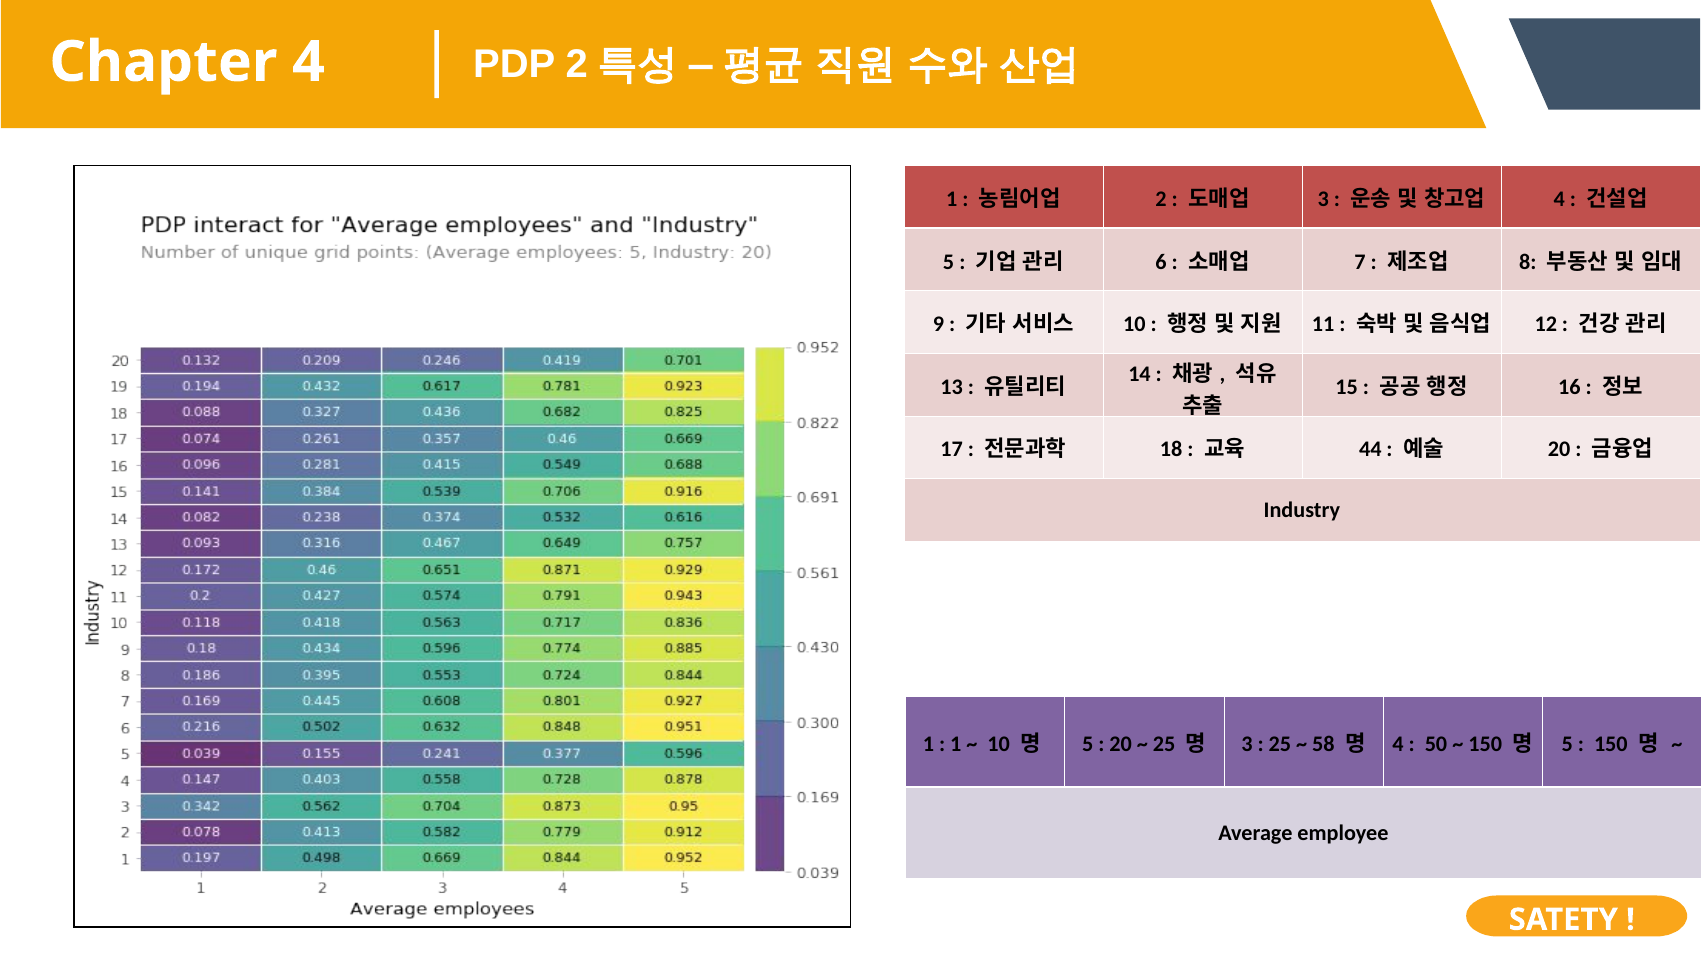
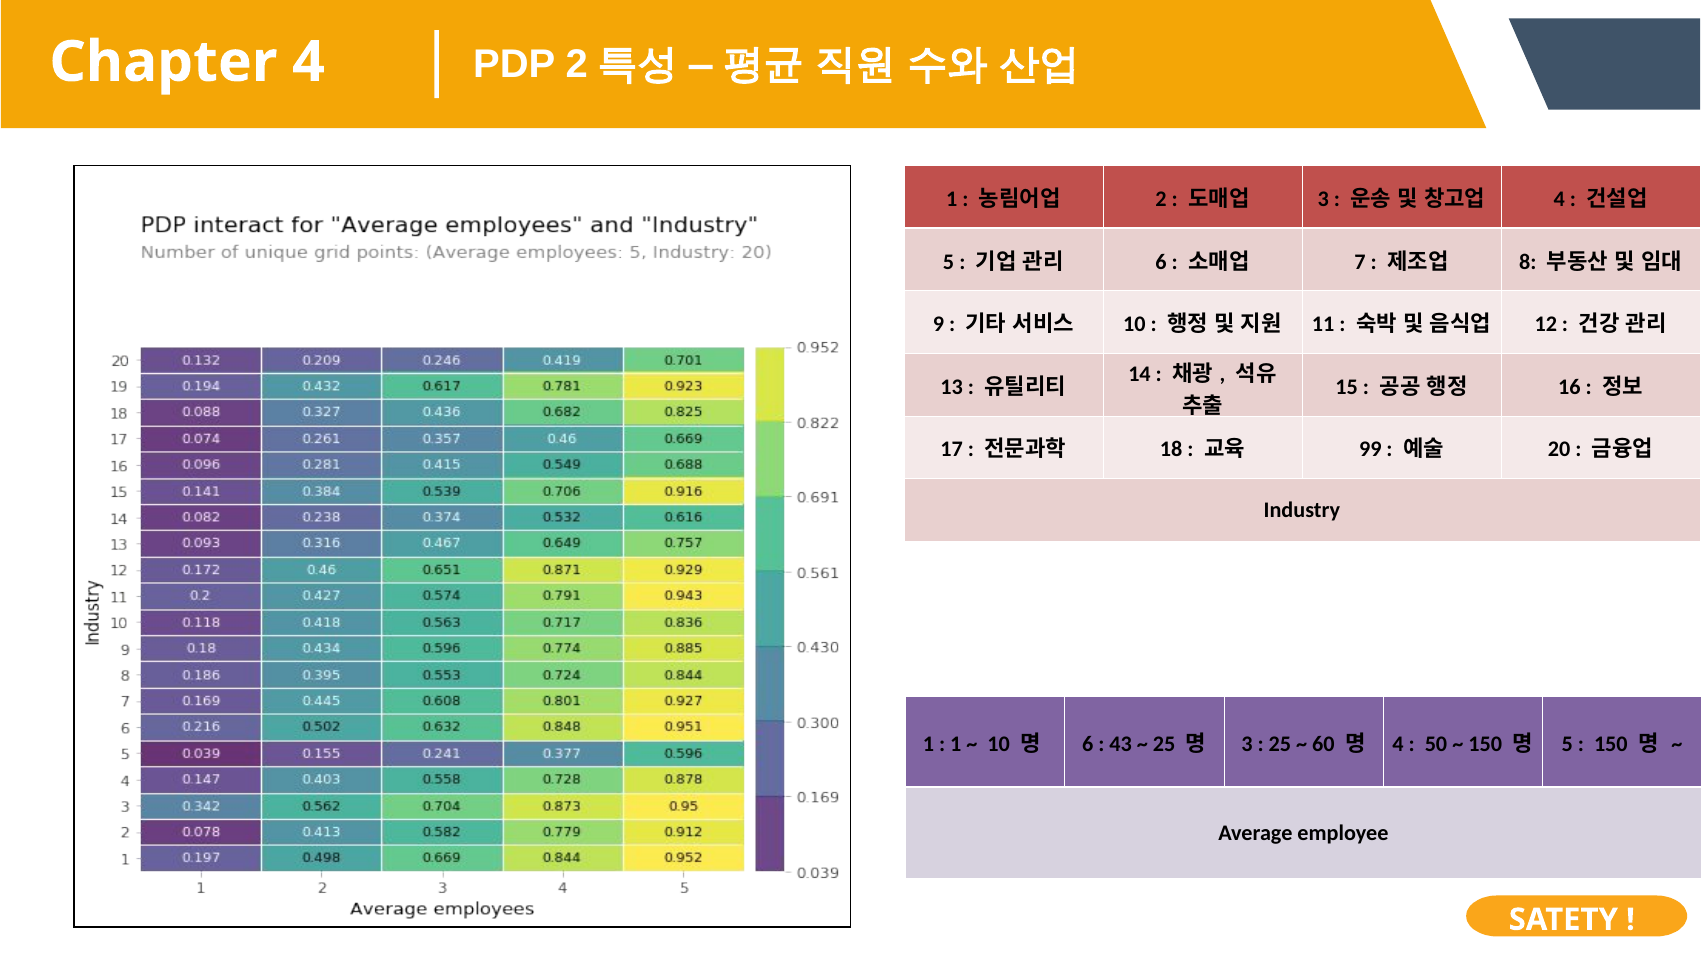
44: 44 -> 99
5 at (1088, 744): 5 -> 6
20 at (1121, 744): 20 -> 43
58: 58 -> 60
